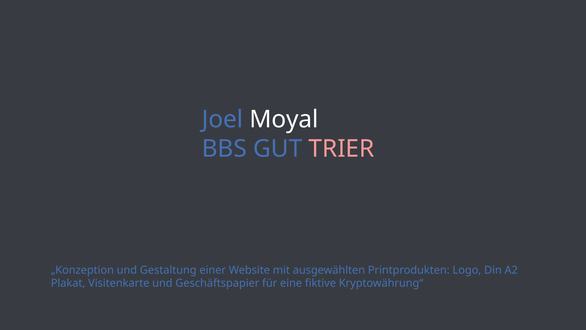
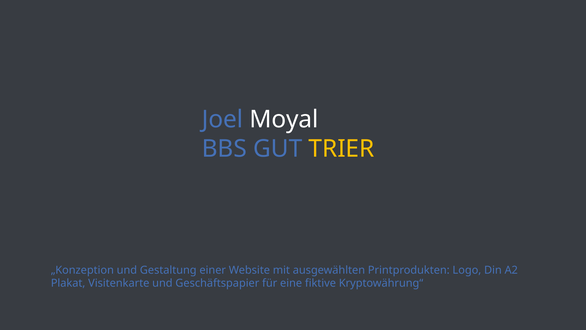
TRIER colour: pink -> yellow
